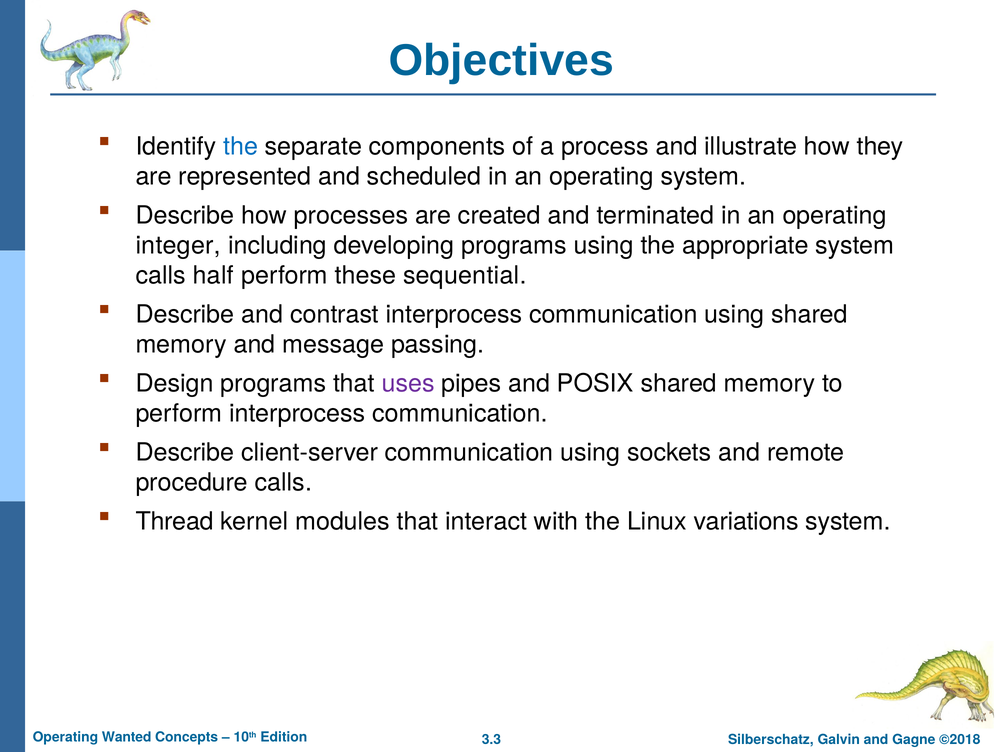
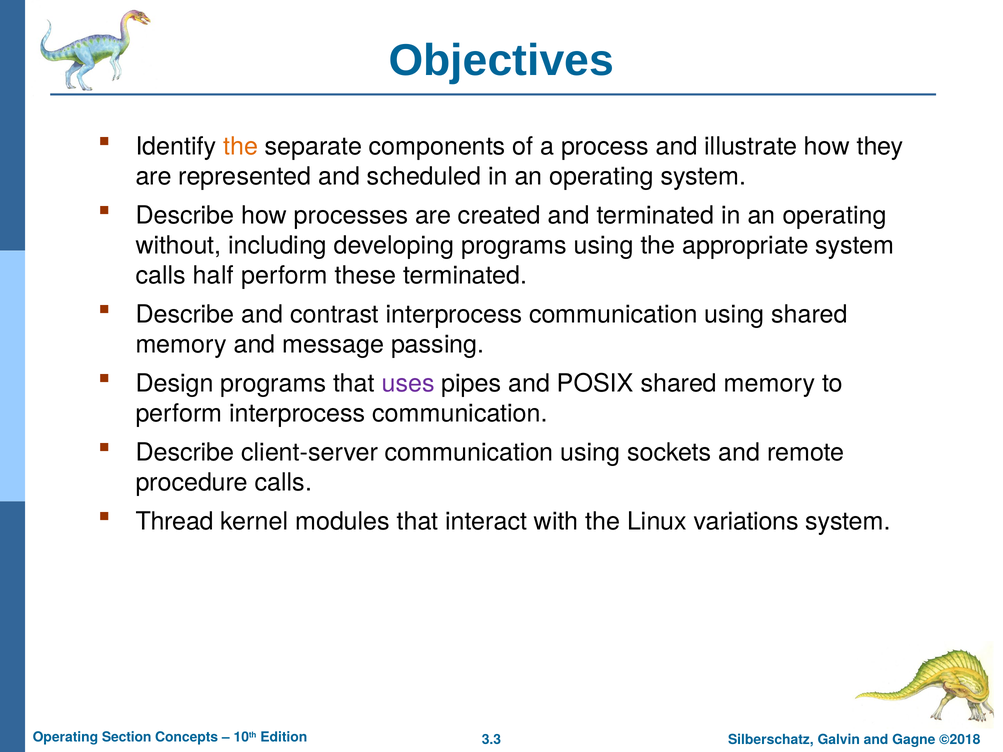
the at (241, 147) colour: blue -> orange
integer: integer -> without
these sequential: sequential -> terminated
Wanted: Wanted -> Section
